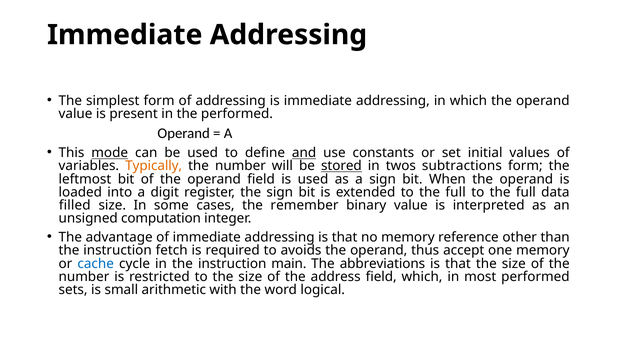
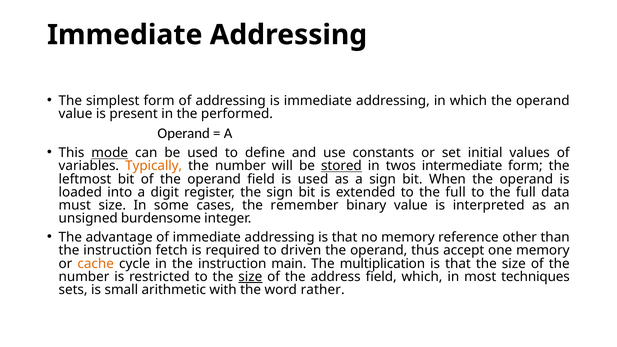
and underline: present -> none
subtractions: subtractions -> intermediate
filled: filled -> must
computation: computation -> burdensome
avoids: avoids -> driven
cache colour: blue -> orange
abbreviations: abbreviations -> multiplication
size at (250, 277) underline: none -> present
most performed: performed -> techniques
logical: logical -> rather
